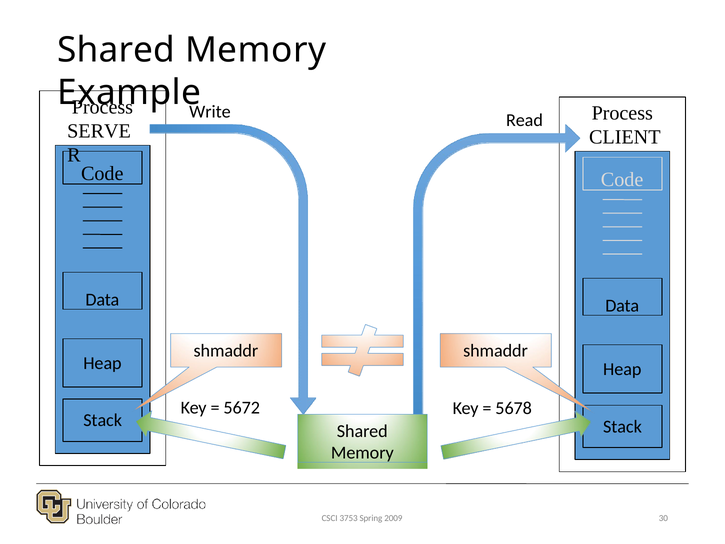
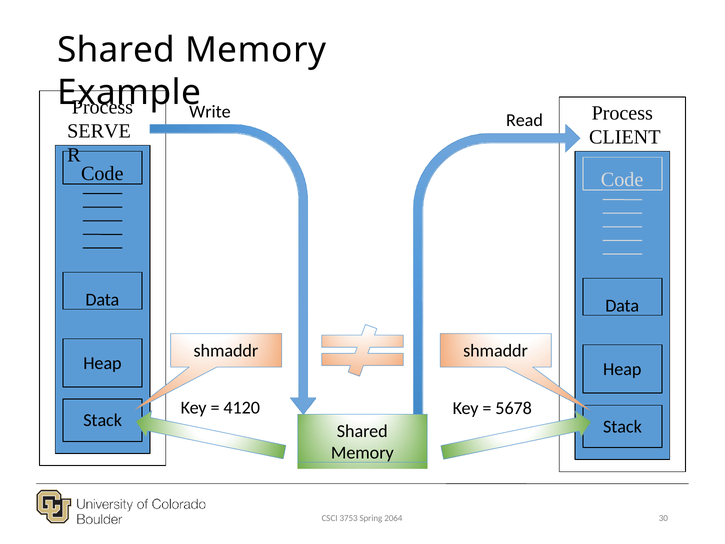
5672: 5672 -> 4120
2009: 2009 -> 2064
